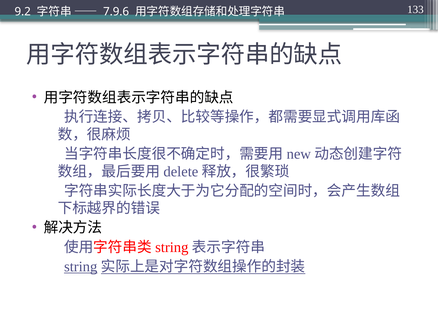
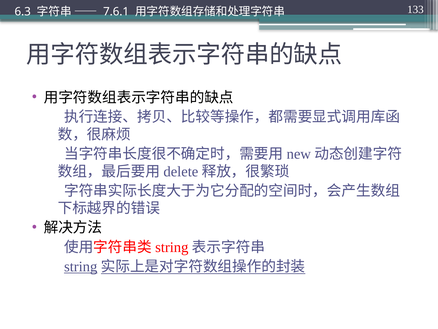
9.2: 9.2 -> 6.3
7.9.6: 7.9.6 -> 7.6.1
